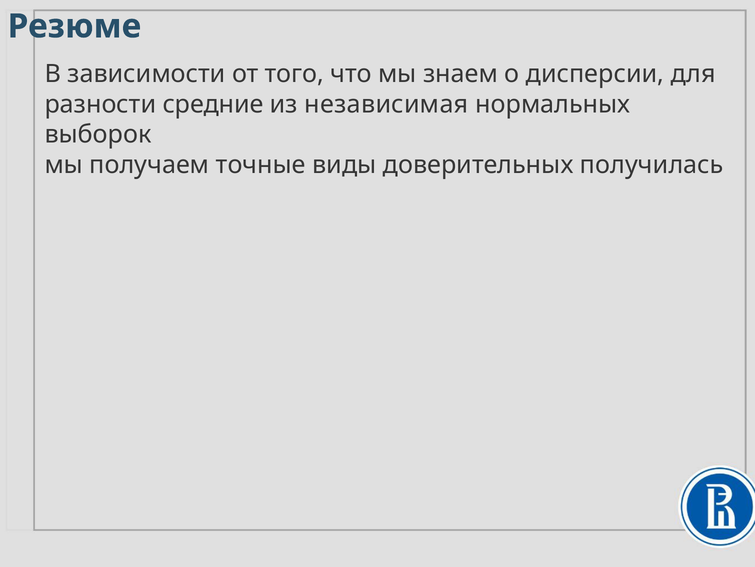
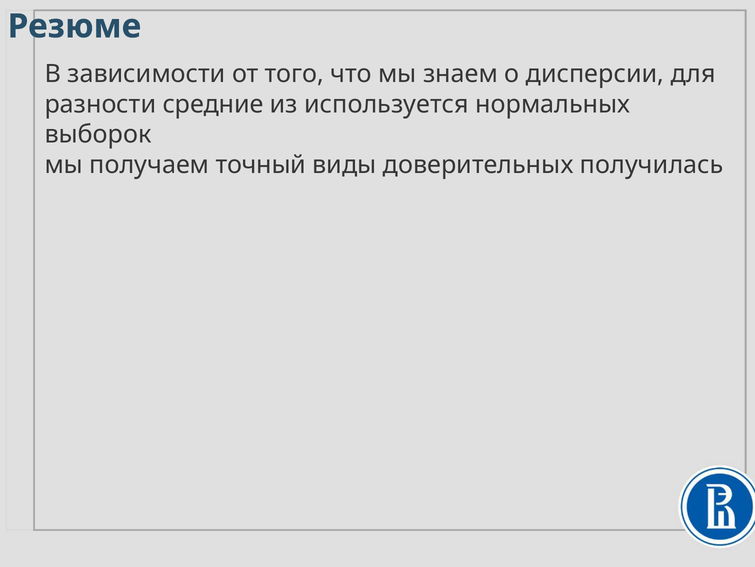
независимая: независимая -> используется
точные: точные -> точный
